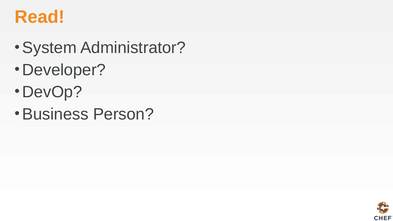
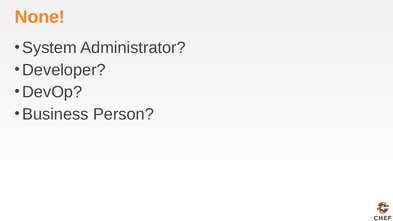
Read: Read -> None
